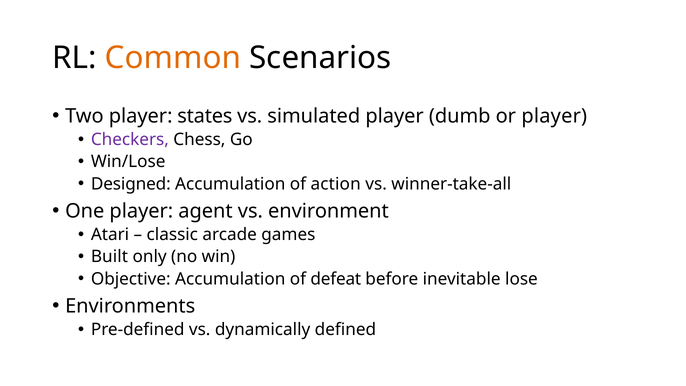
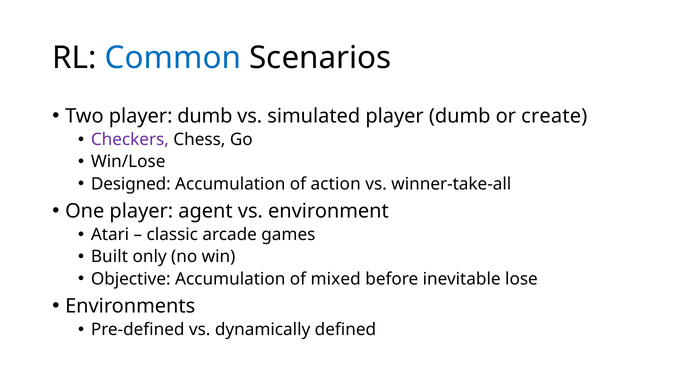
Common colour: orange -> blue
Two player states: states -> dumb
or player: player -> create
defeat: defeat -> mixed
